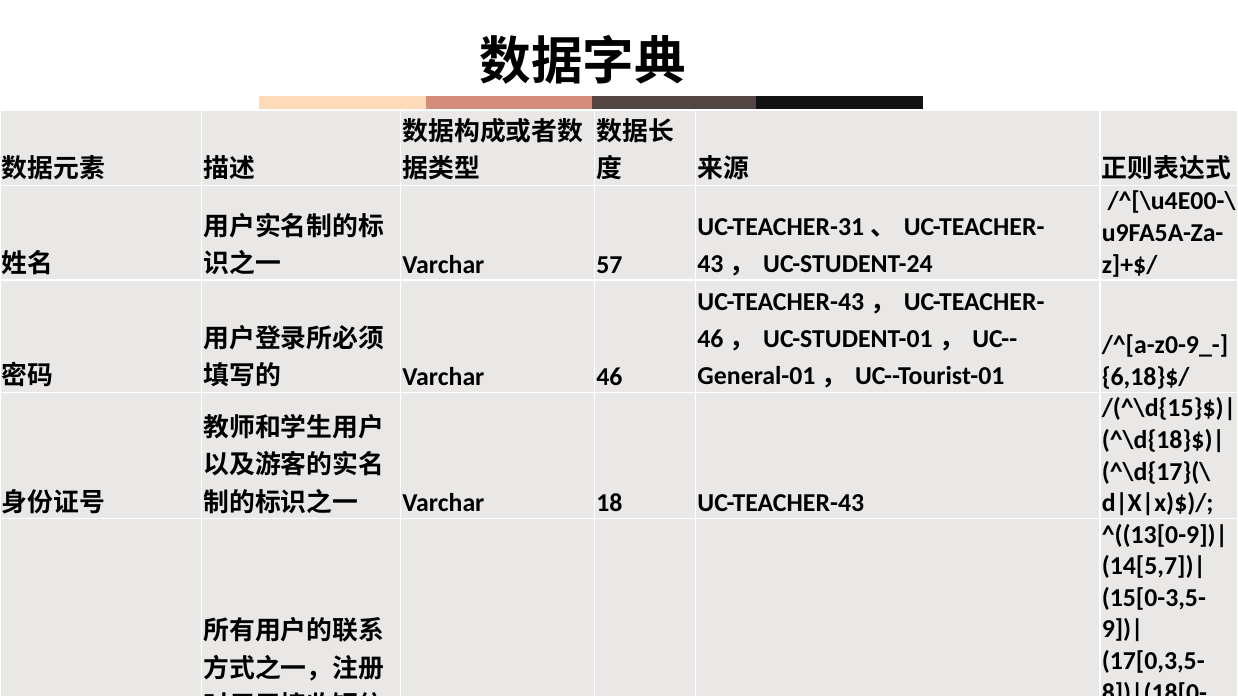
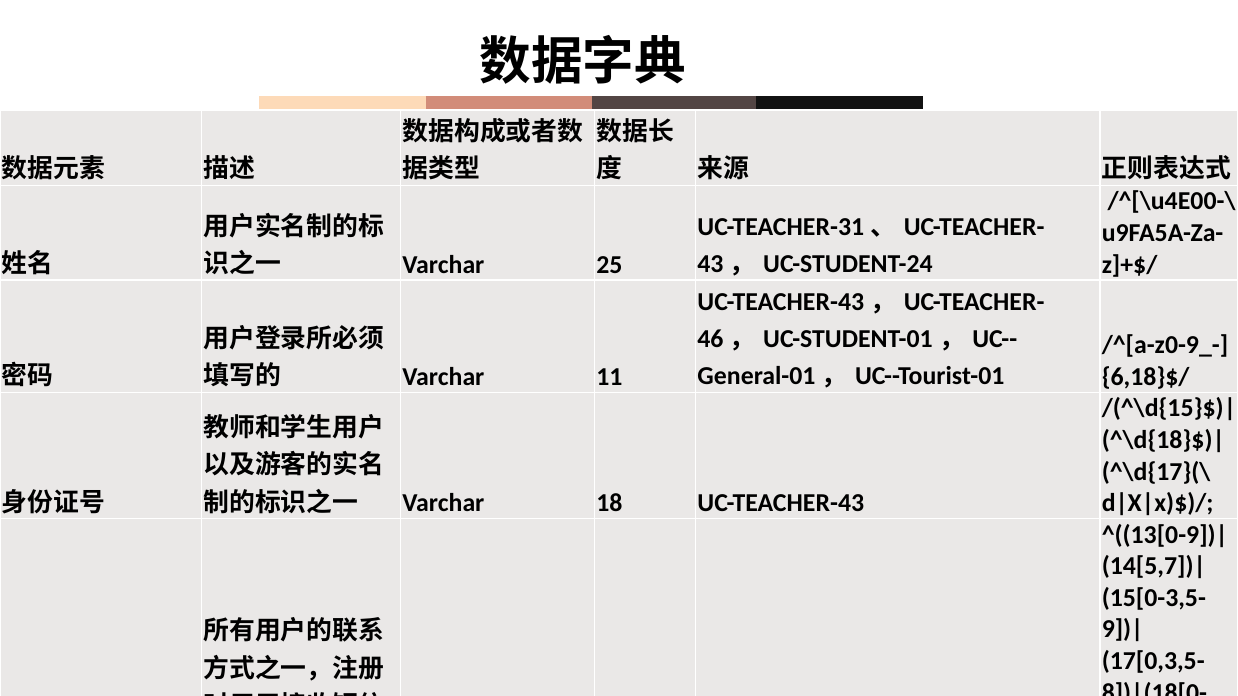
57: 57 -> 25
Varchar 46: 46 -> 11
